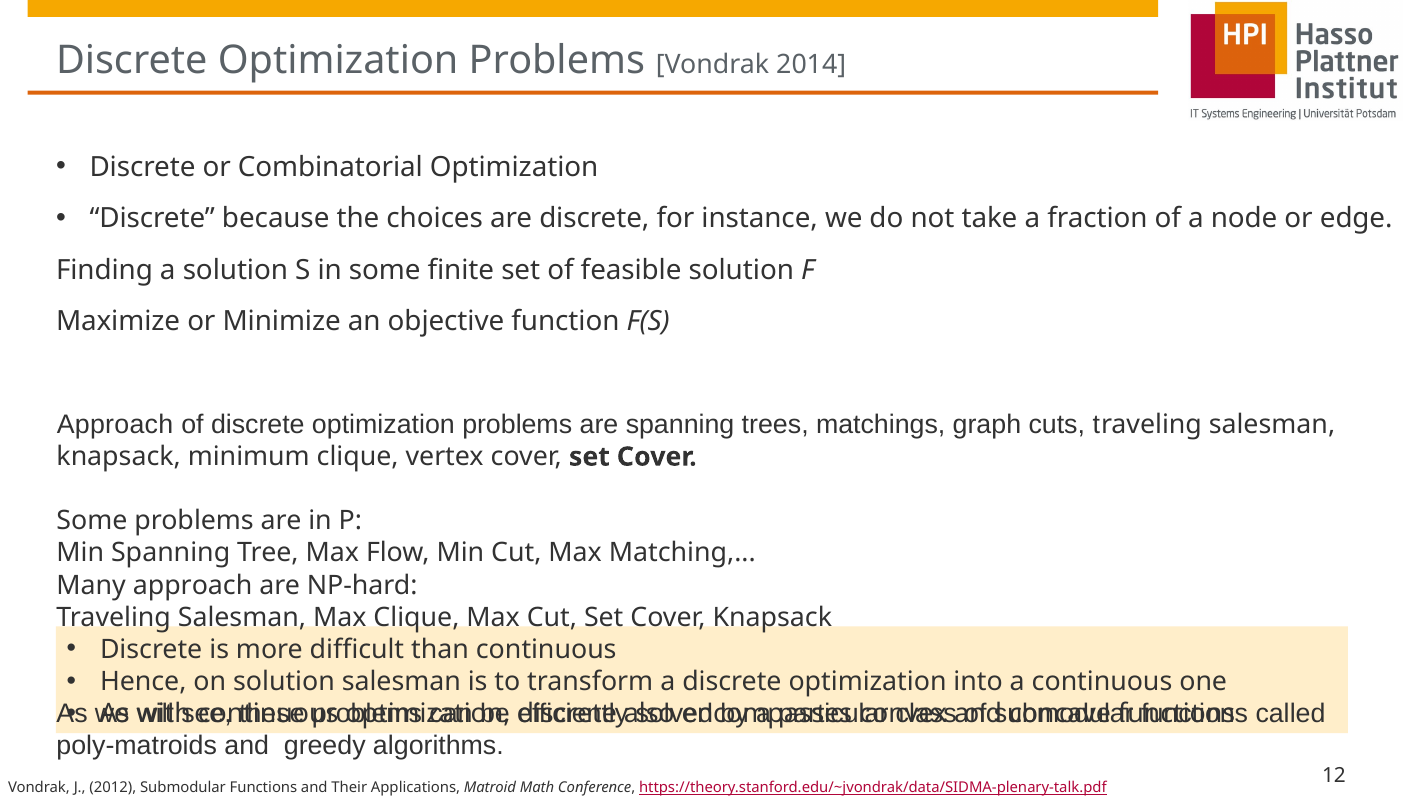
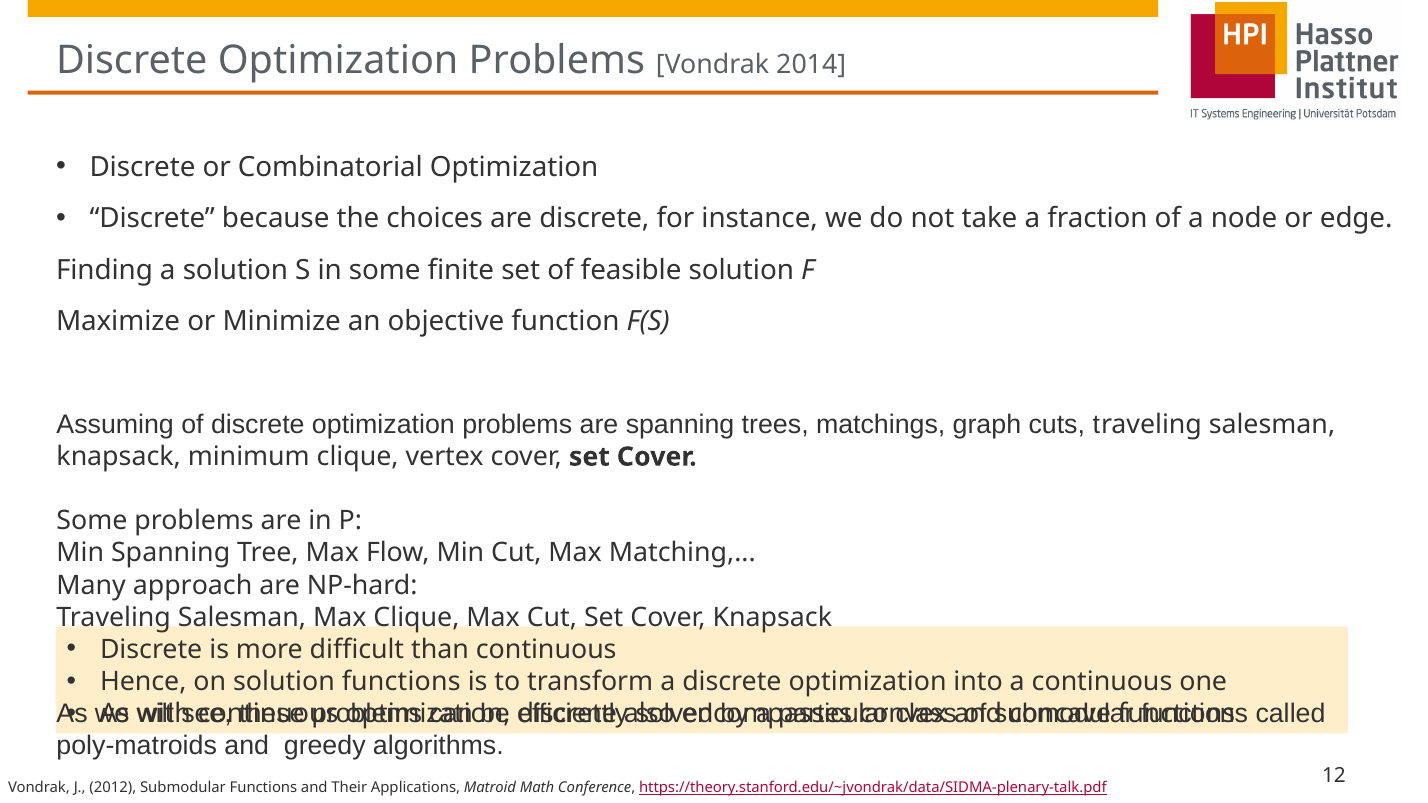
Approach at (115, 425): Approach -> Assuming
solution salesman: salesman -> functions
